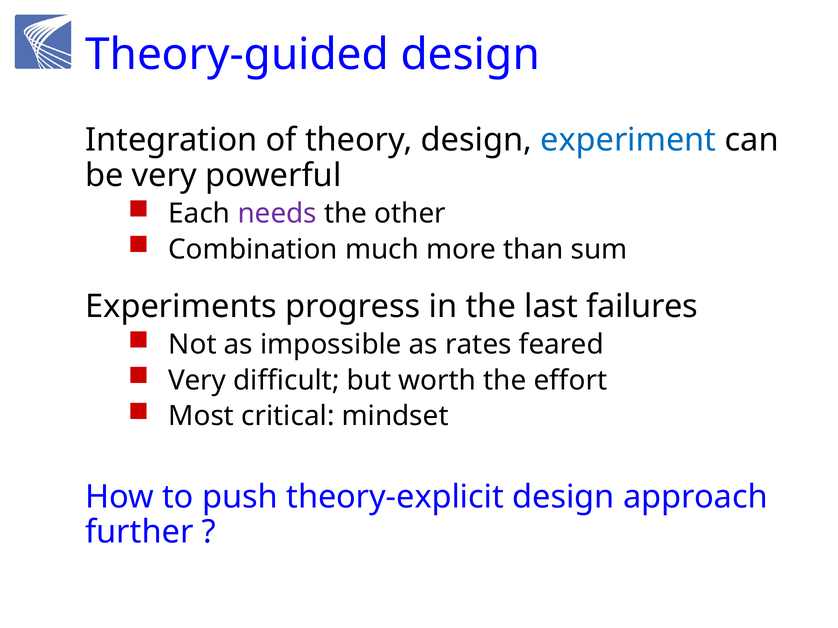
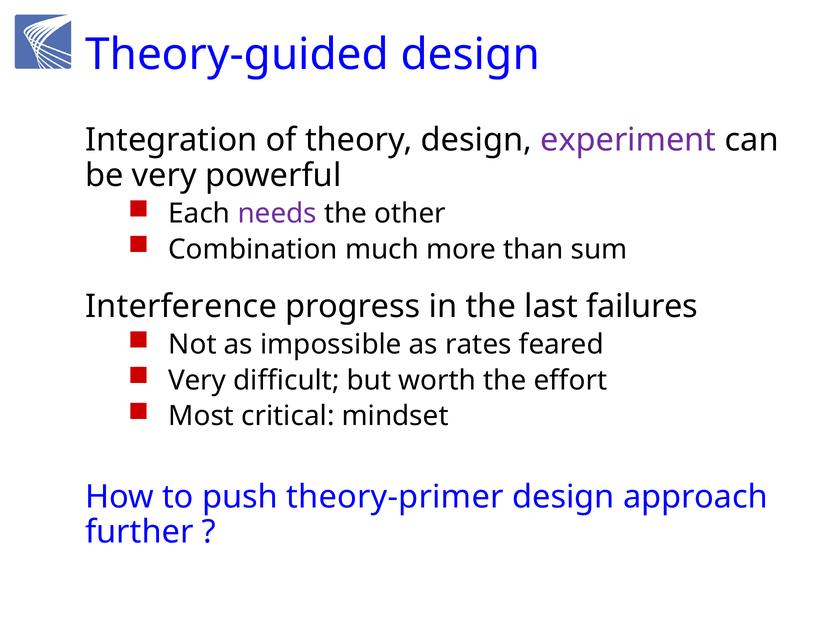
experiment colour: blue -> purple
Experiments: Experiments -> Interference
theory-explicit: theory-explicit -> theory-primer
